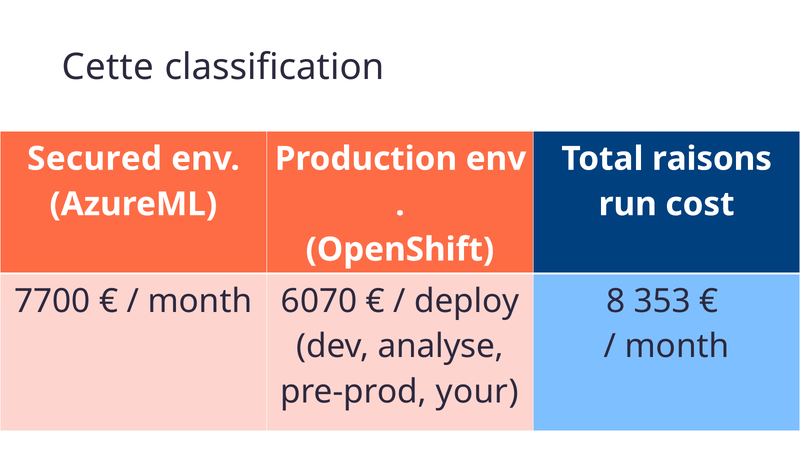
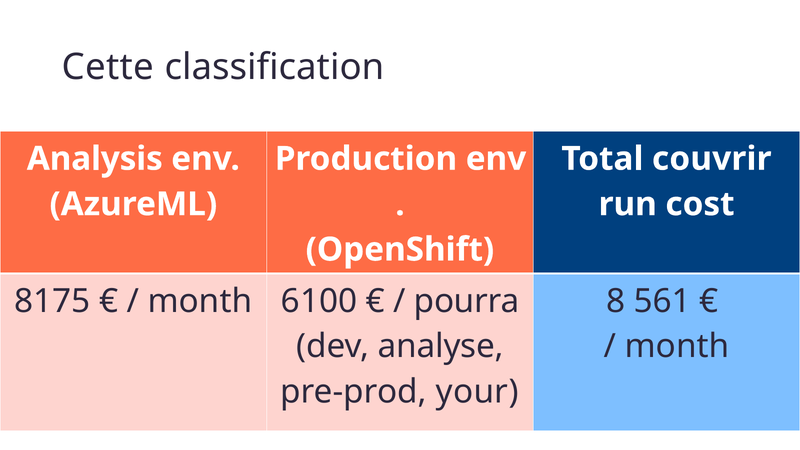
Secured: Secured -> Analysis
raisons: raisons -> couvrir
7700: 7700 -> 8175
6070: 6070 -> 6100
deploy: deploy -> pourra
353: 353 -> 561
